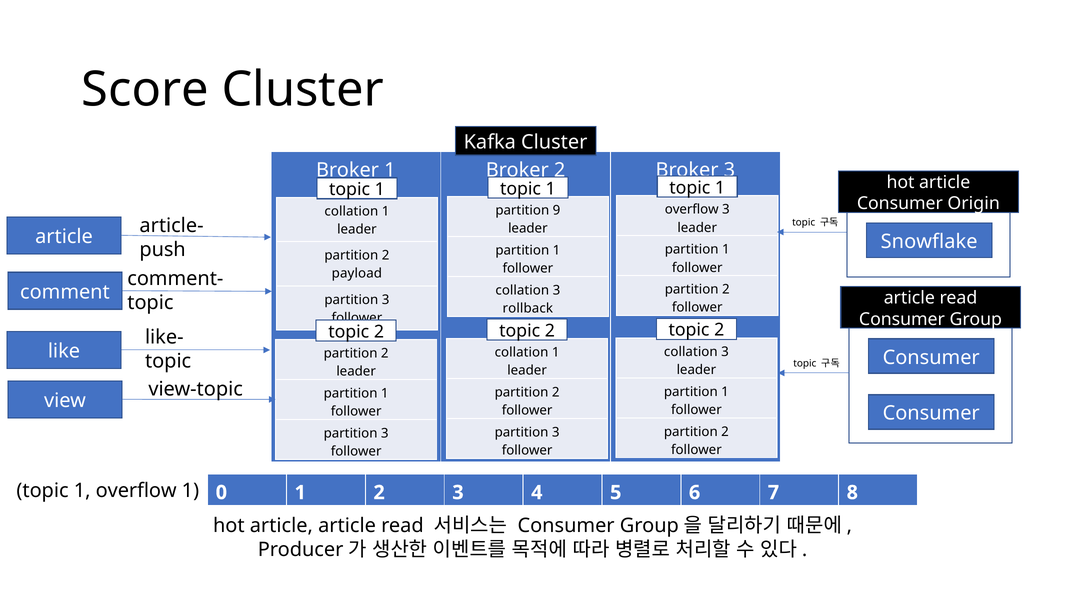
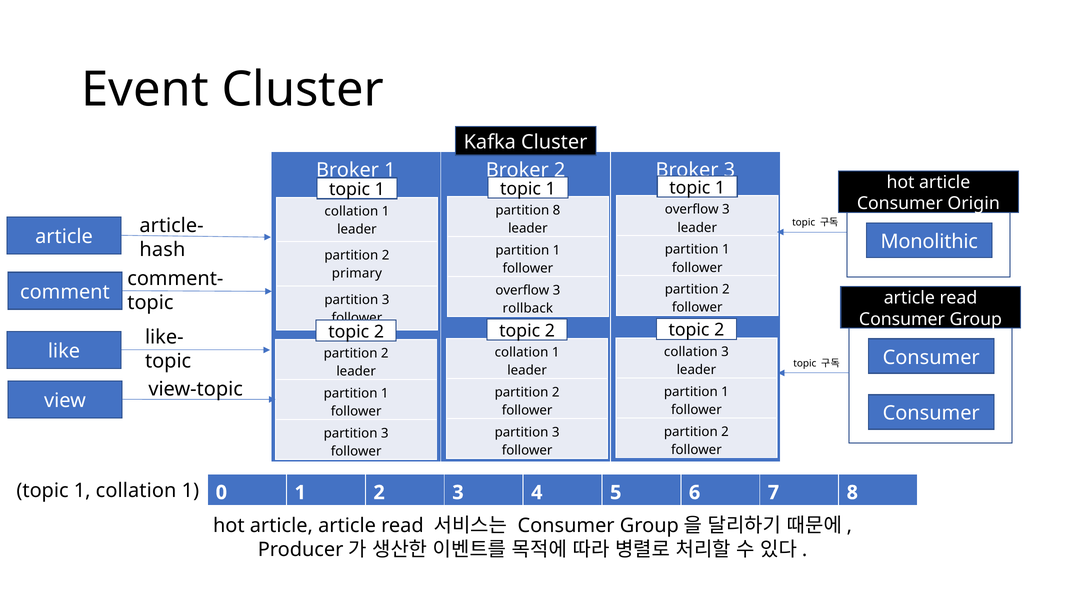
Score: Score -> Event
partition 9: 9 -> 8
Snowflake: Snowflake -> Monolithic
push: push -> hash
payload: payload -> primary
collation at (522, 290): collation -> overflow
overflow at (136, 491): overflow -> collation
